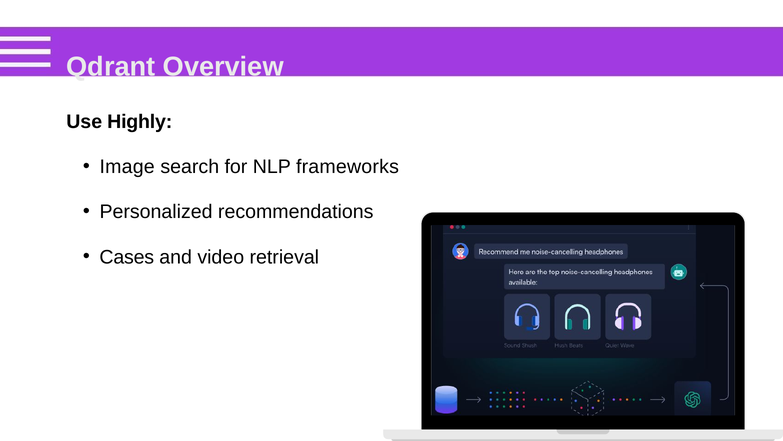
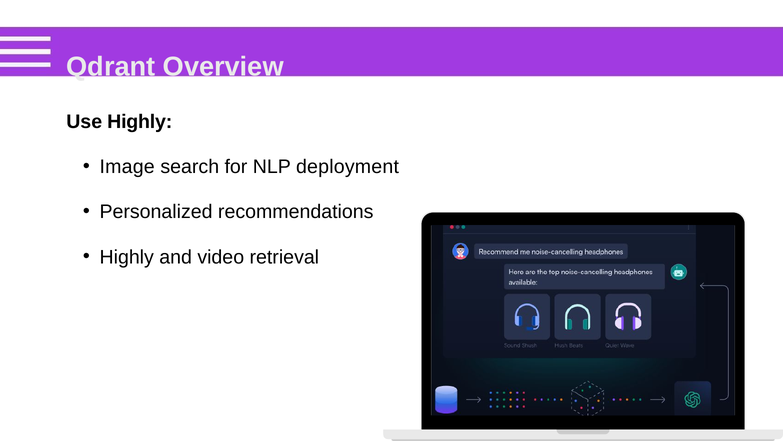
frameworks: frameworks -> deployment
Cases at (127, 257): Cases -> Highly
